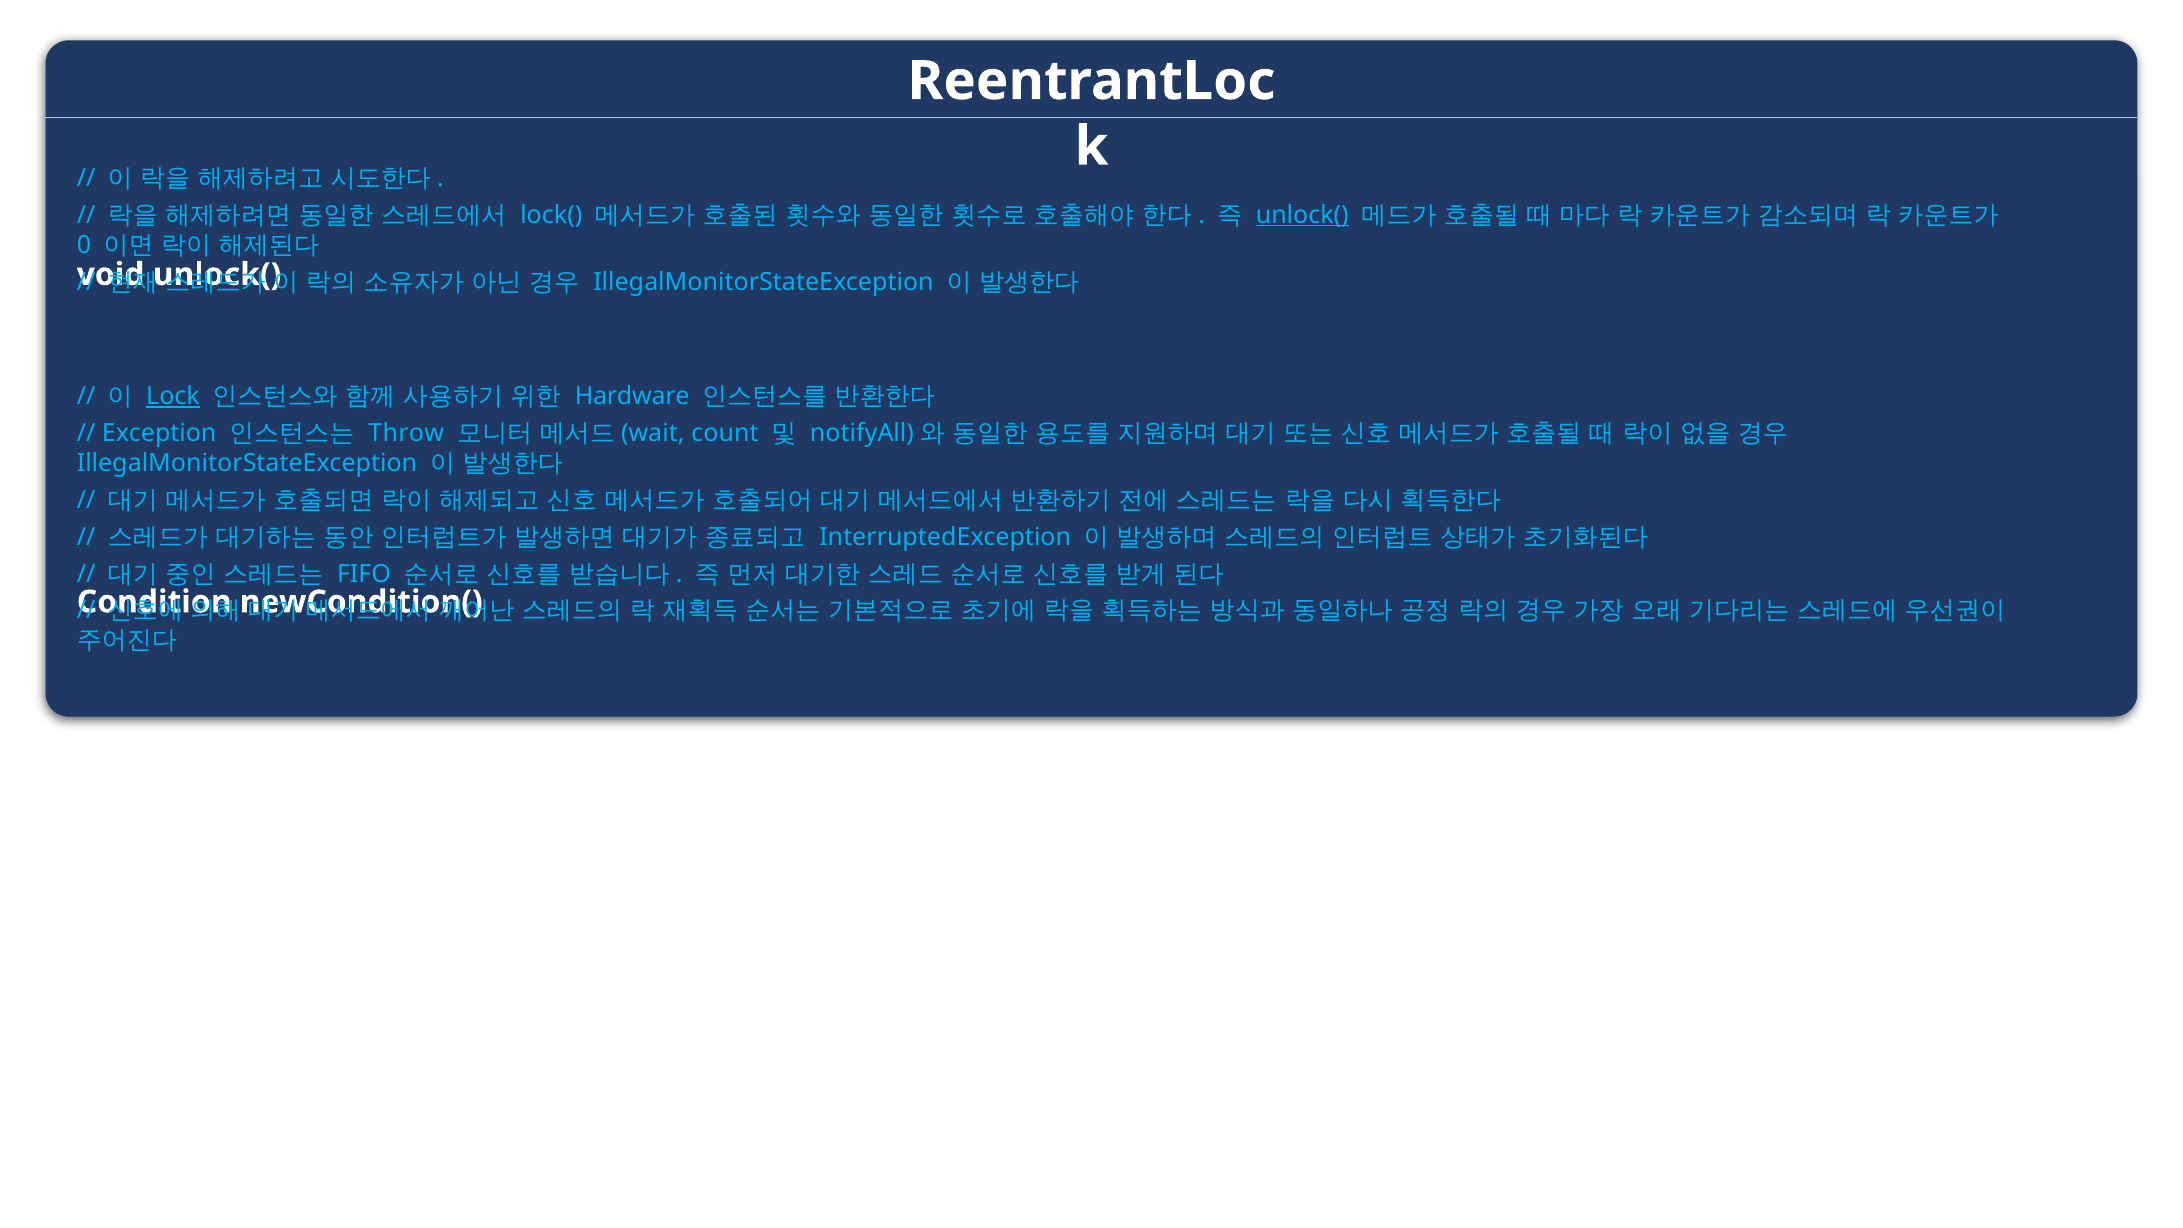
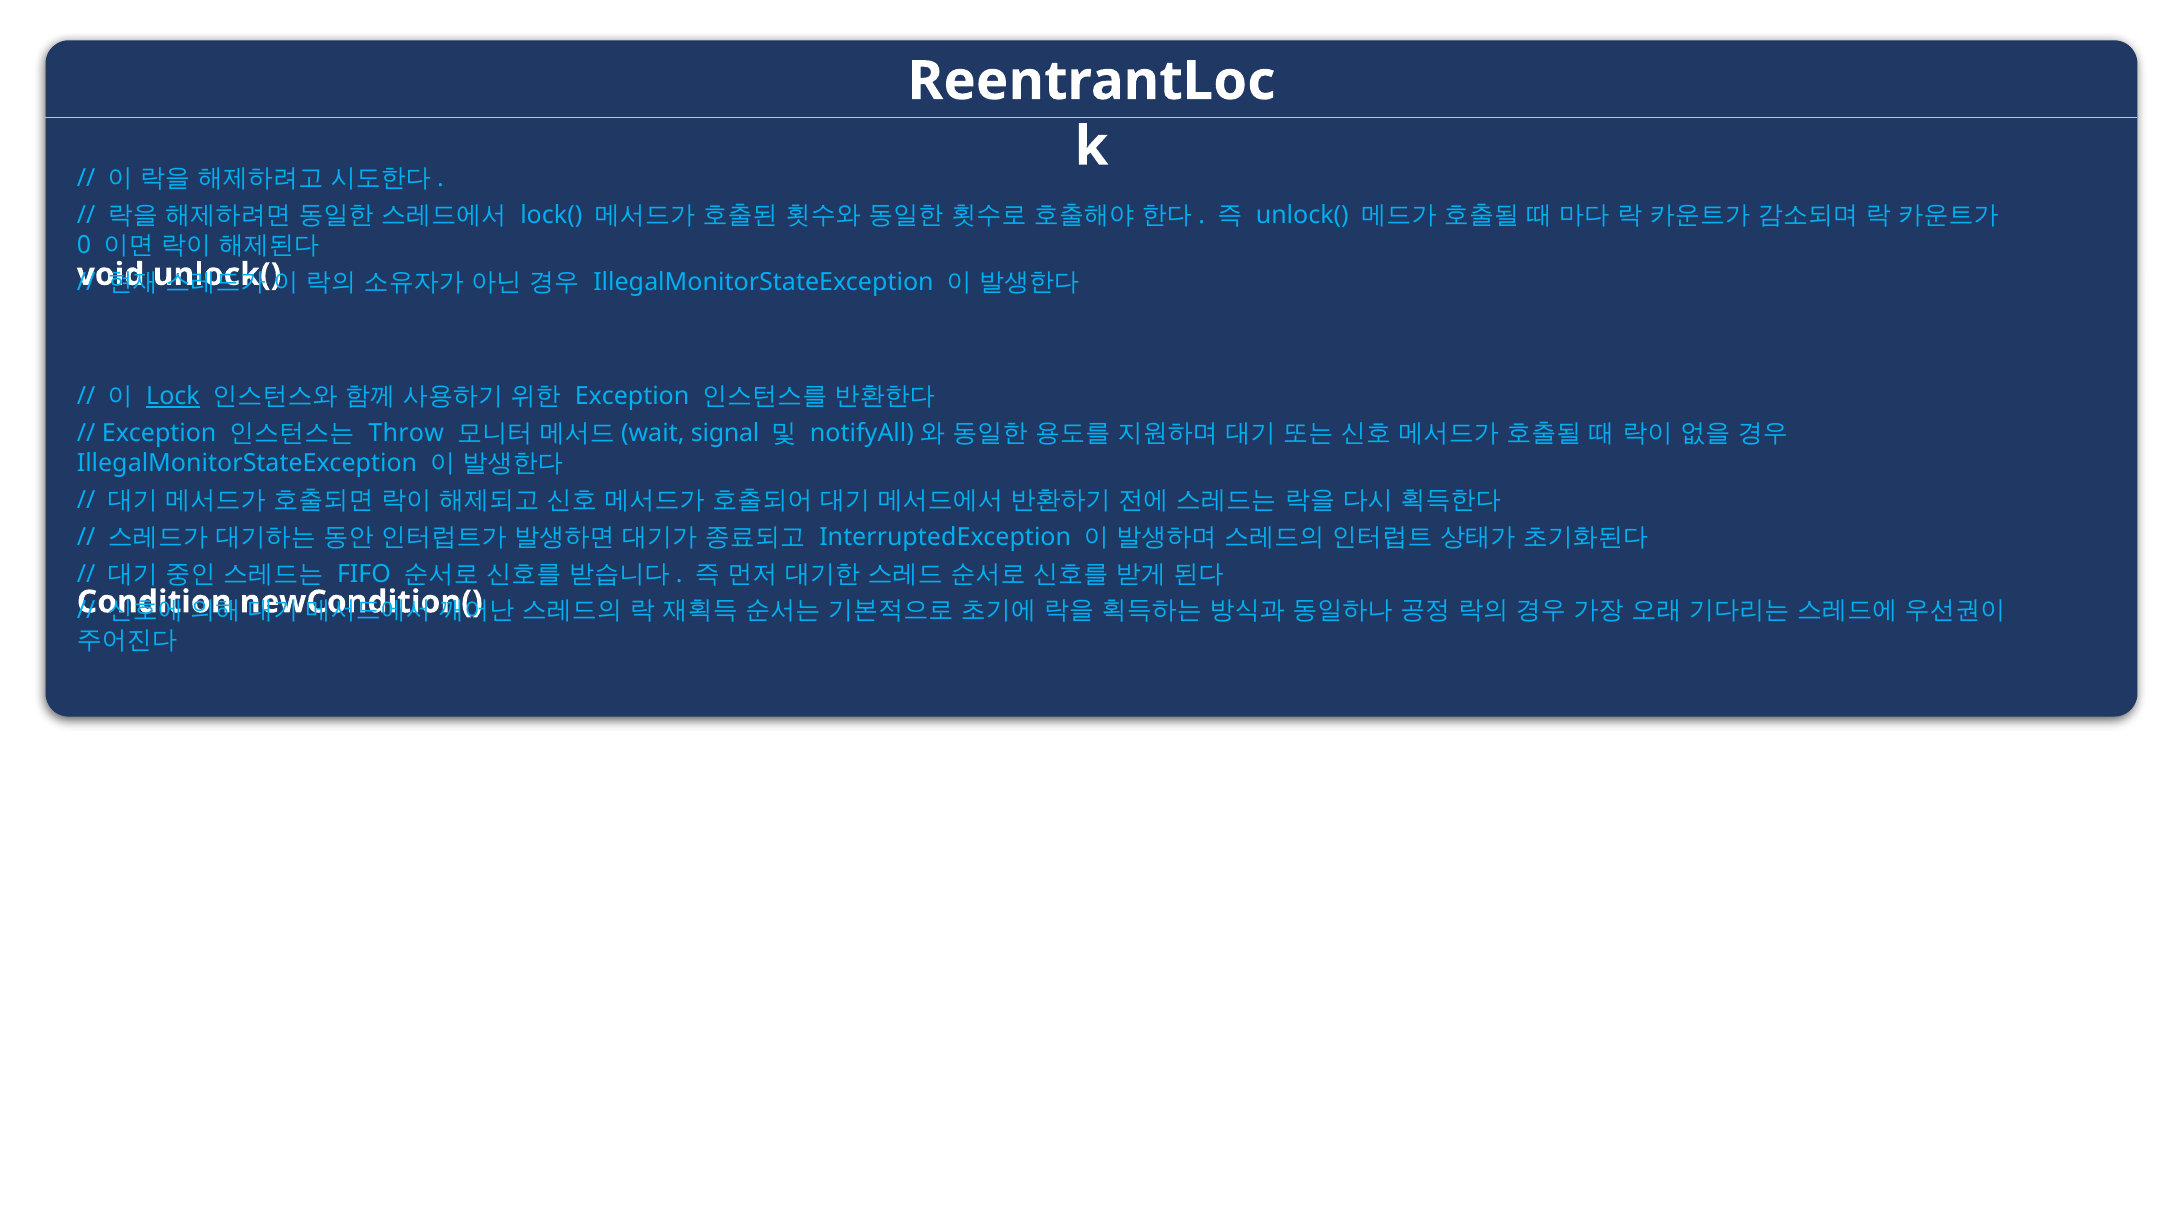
unlock( at (1302, 215) underline: present -> none
Hardware at (632, 396): Hardware -> Exception
count: count -> signal
